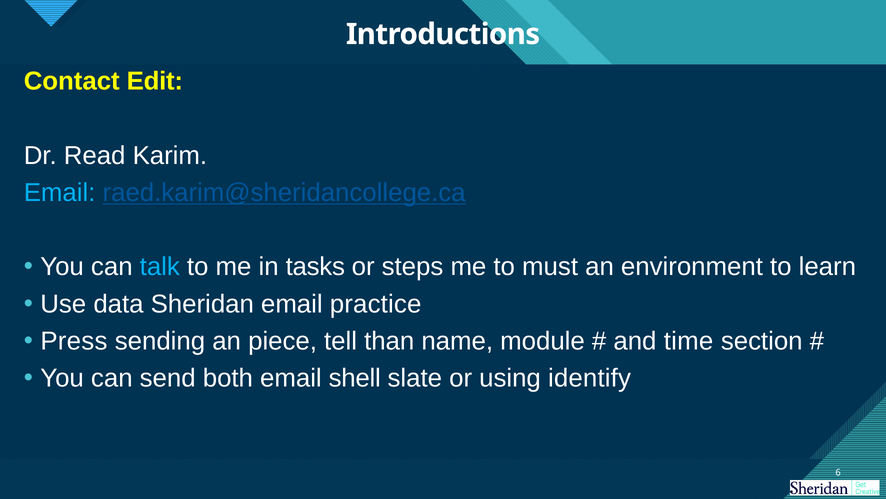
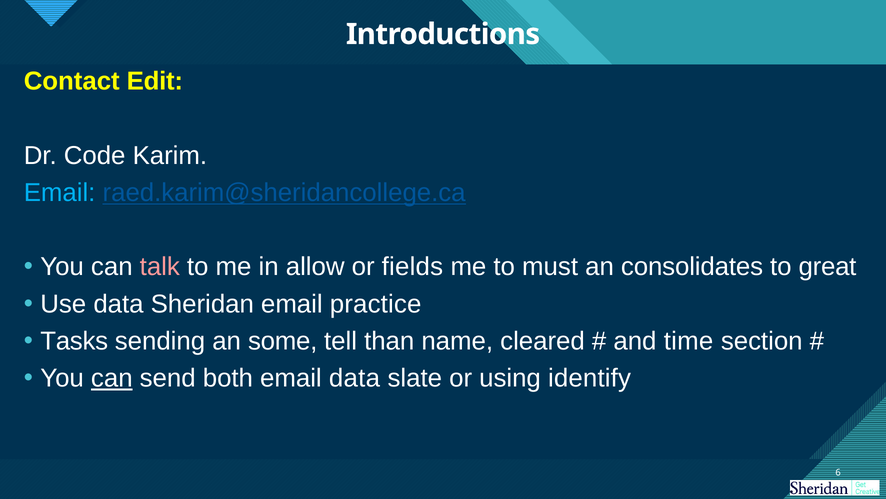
Read: Read -> Code
talk colour: light blue -> pink
tasks: tasks -> allow
steps: steps -> fields
environment: environment -> consolidates
learn: learn -> great
Press: Press -> Tasks
piece: piece -> some
module: module -> cleared
can at (112, 378) underline: none -> present
email shell: shell -> data
